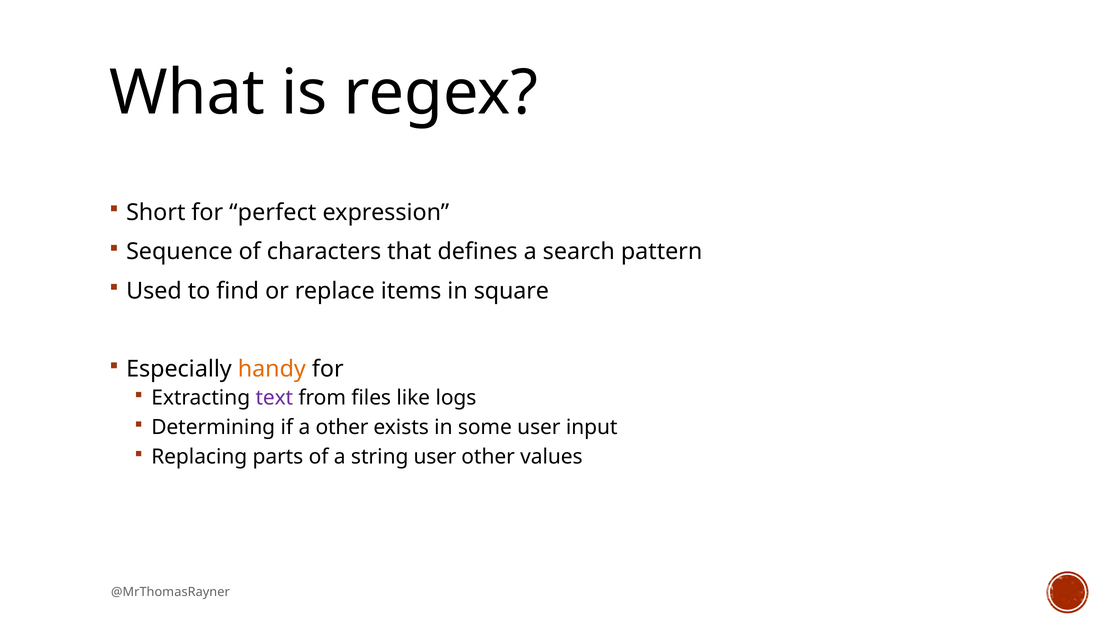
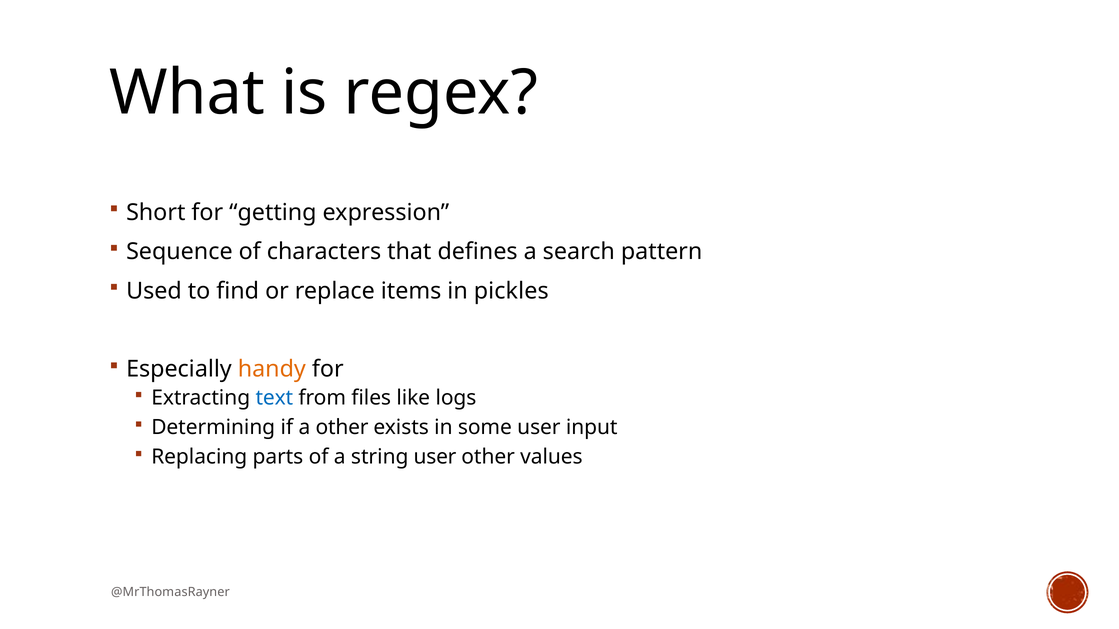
perfect: perfect -> getting
square: square -> pickles
text colour: purple -> blue
